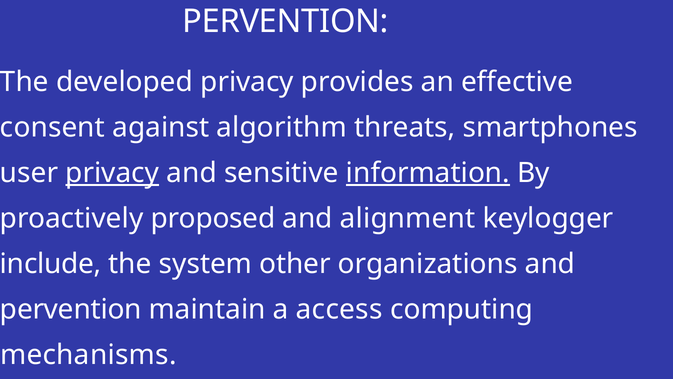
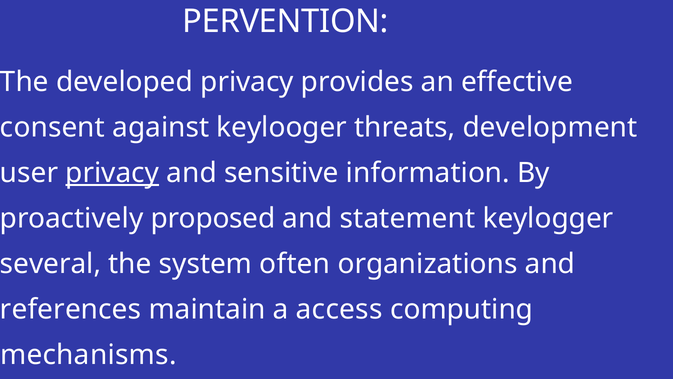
algorithm: algorithm -> keylooger
smartphones: smartphones -> development
information underline: present -> none
alignment: alignment -> statement
include: include -> several
other: other -> often
pervention at (71, 309): pervention -> references
